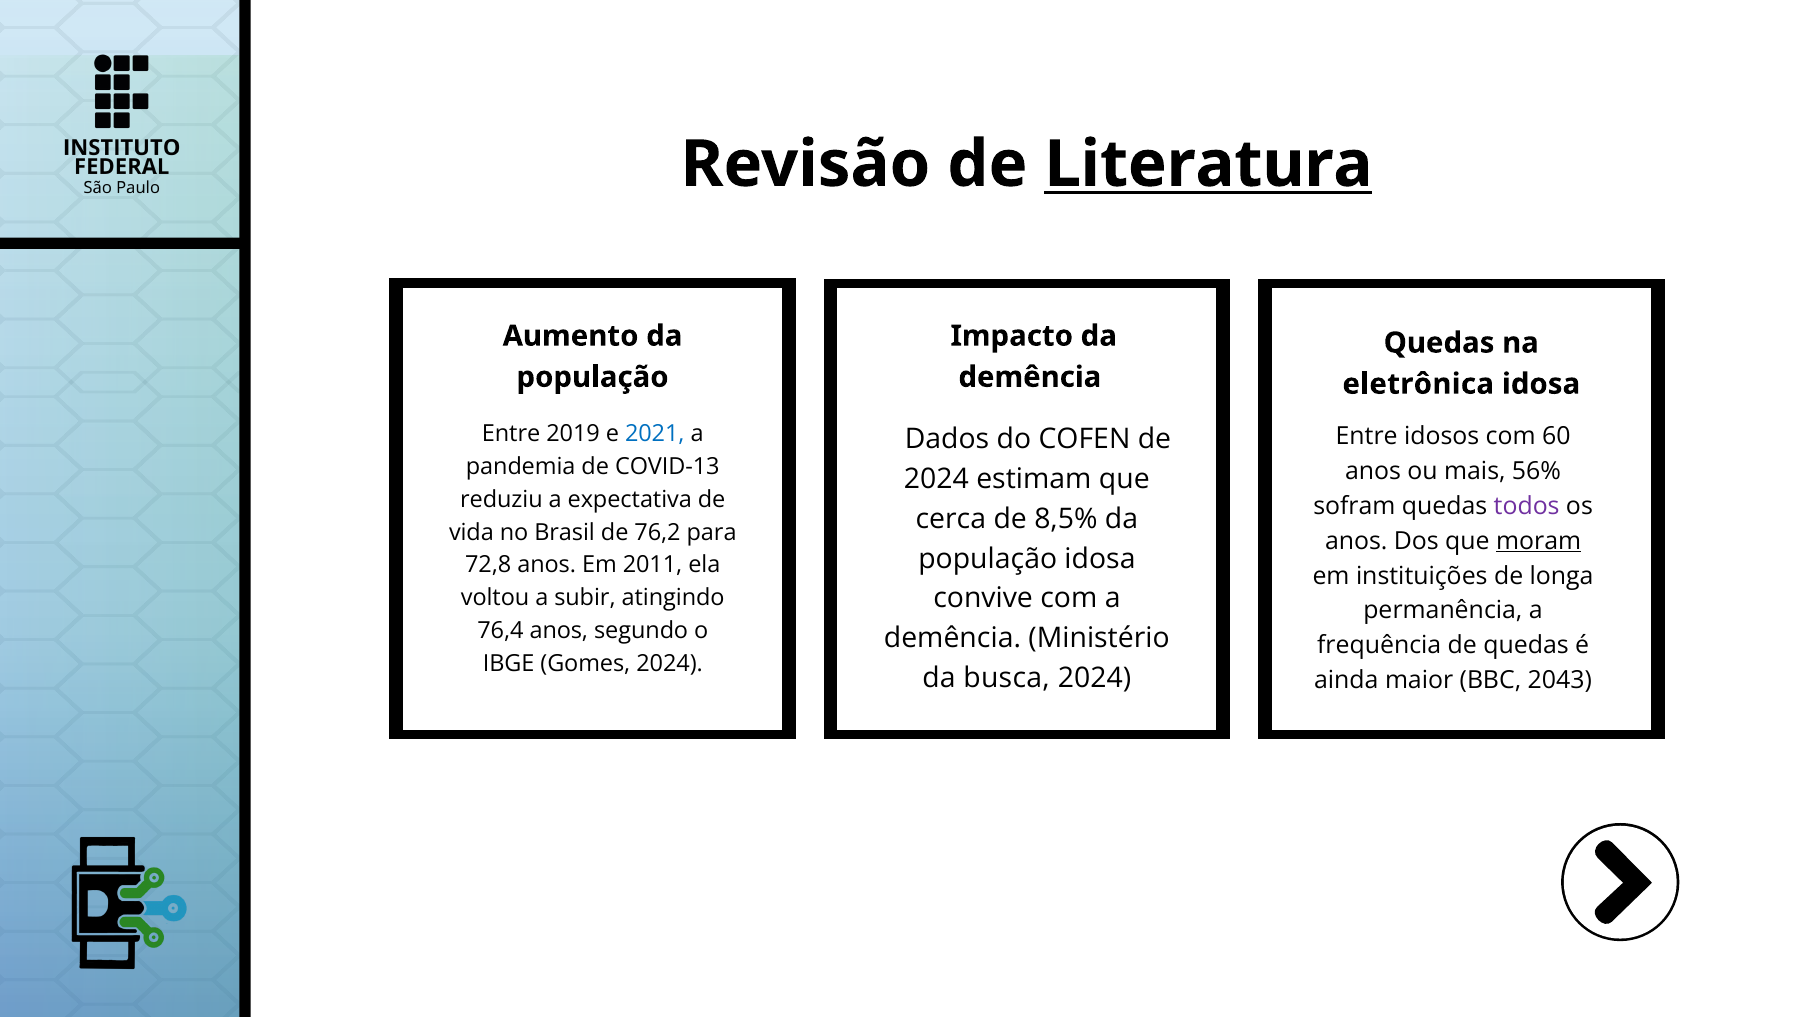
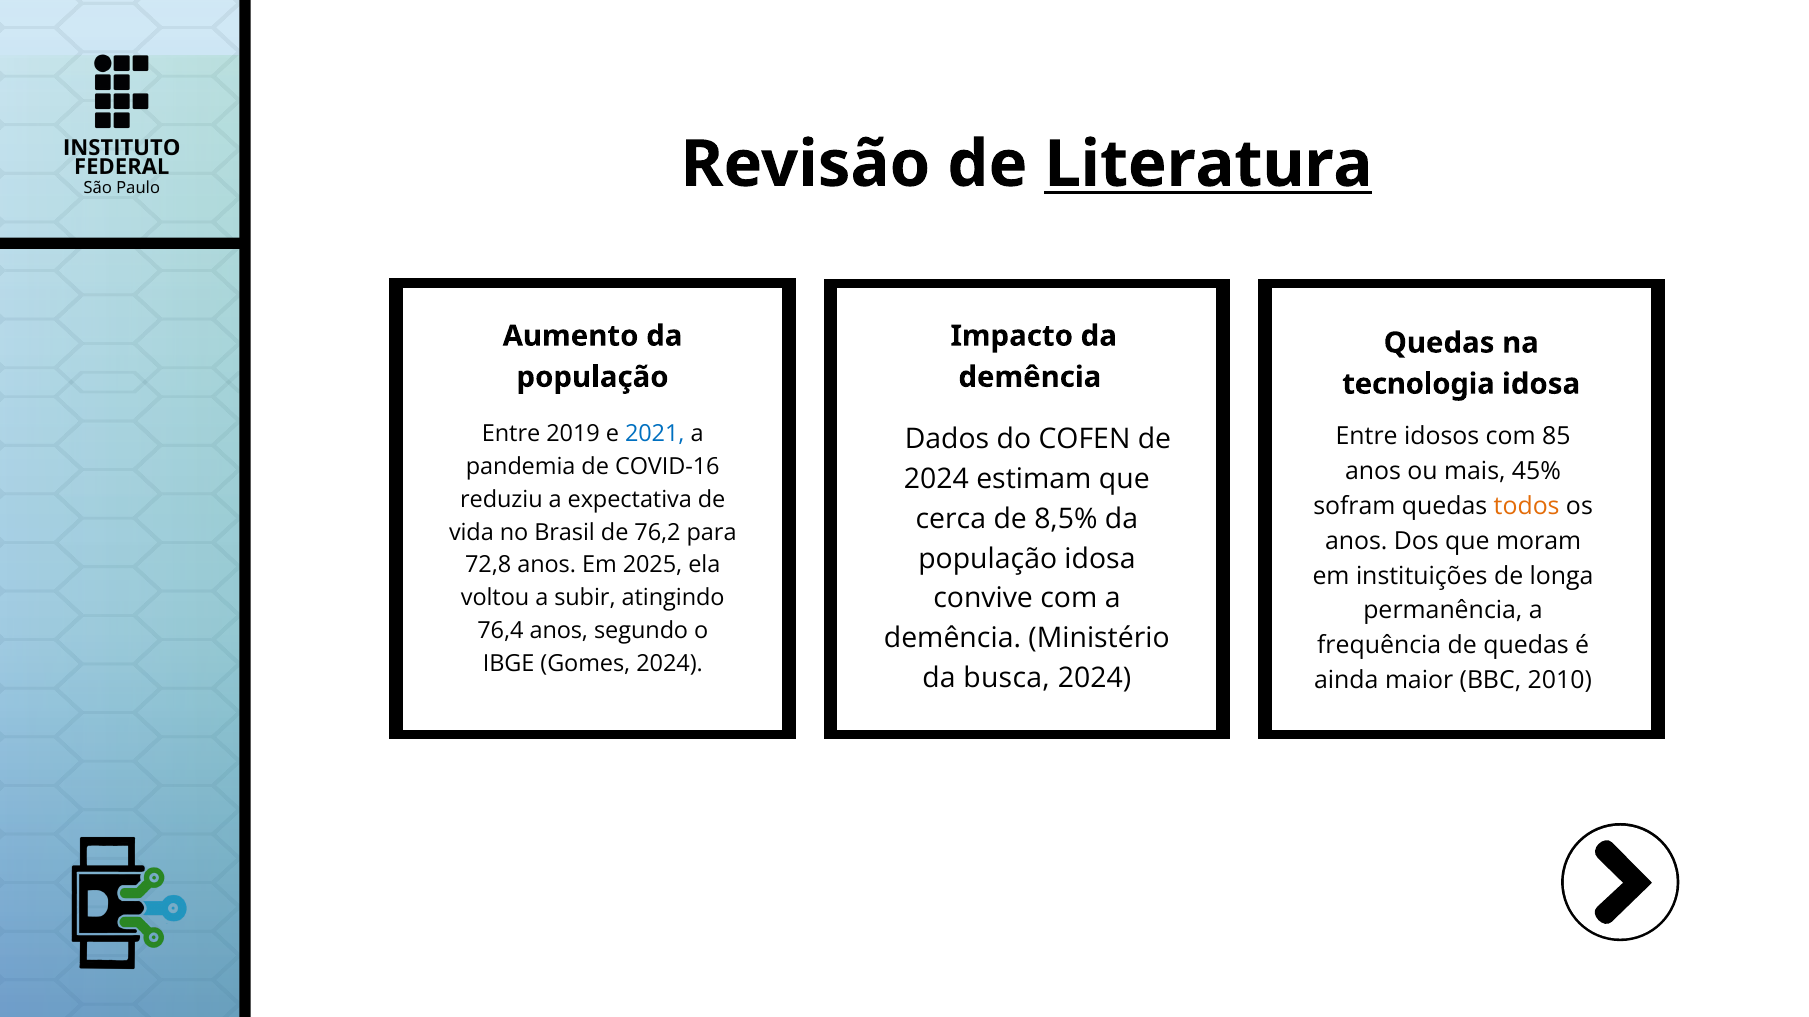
eletrônica: eletrônica -> tecnologia
60: 60 -> 85
COVID-13: COVID-13 -> COVID-16
56%: 56% -> 45%
todos colour: purple -> orange
moram underline: present -> none
2011: 2011 -> 2025
2043: 2043 -> 2010
